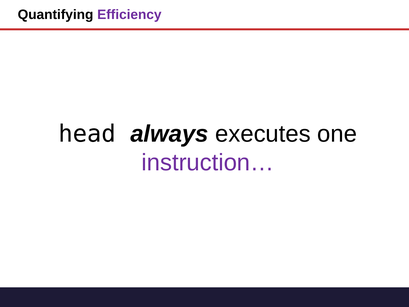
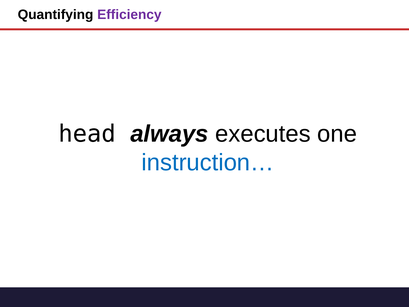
instruction… colour: purple -> blue
